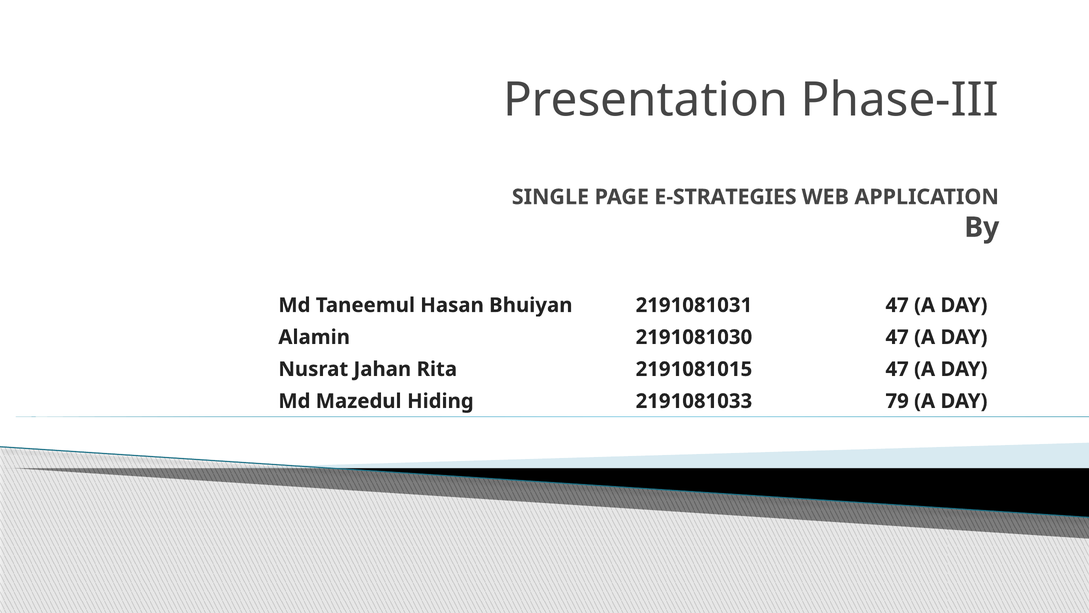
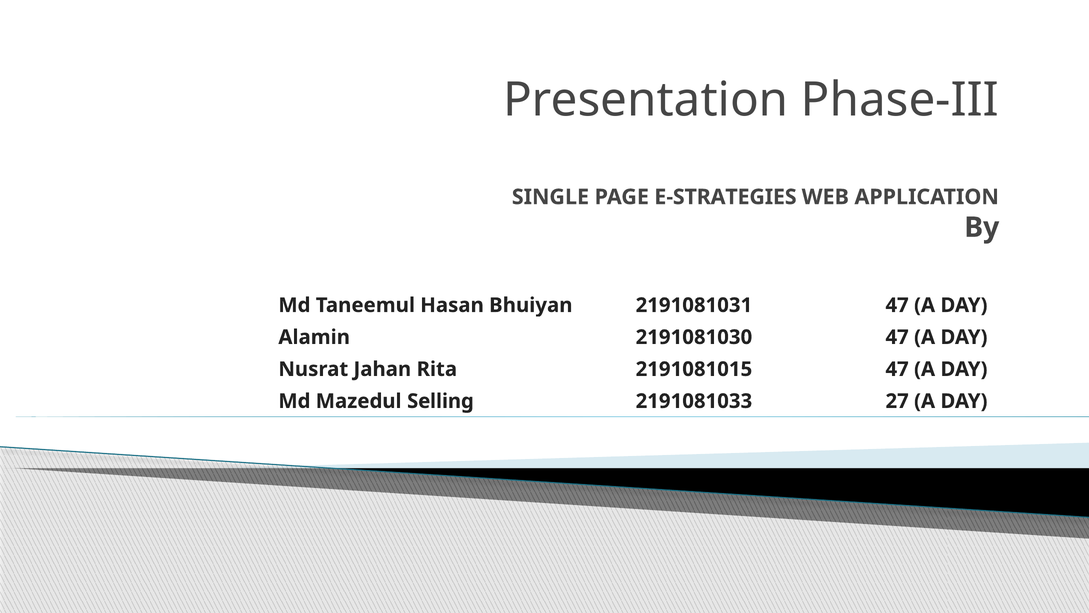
Hiding: Hiding -> Selling
79: 79 -> 27
